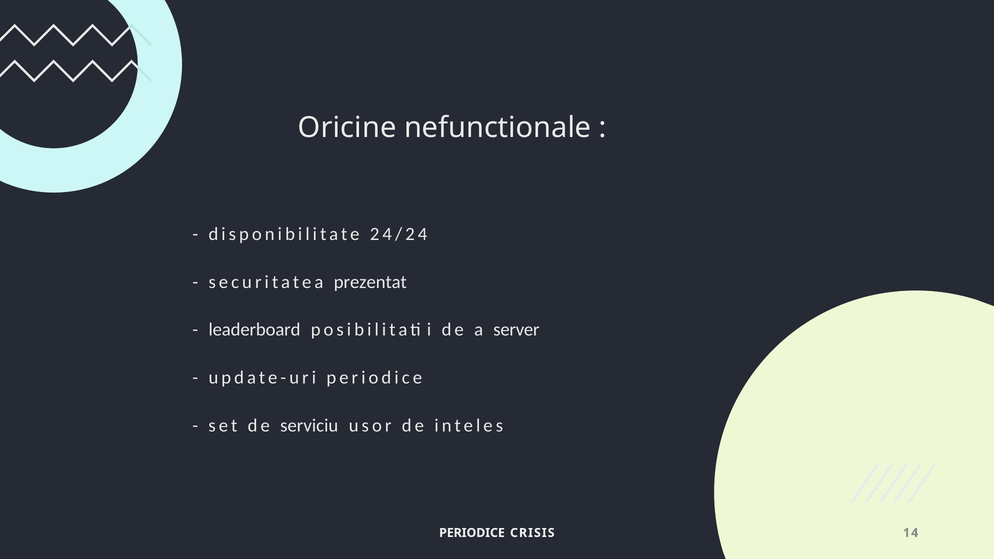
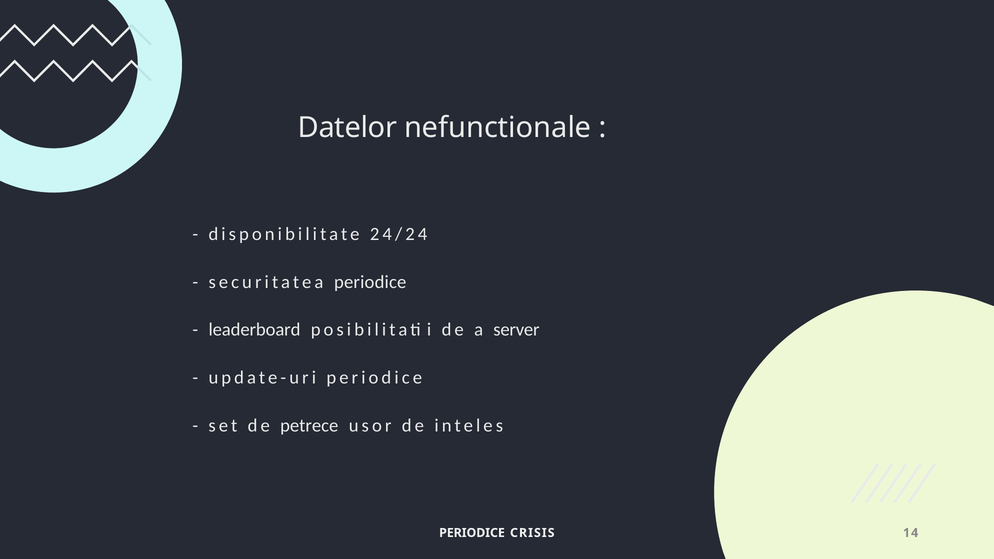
Oricine: Oricine -> Datelor
securitatea prezentat: prezentat -> periodice
serviciu: serviciu -> petrece
